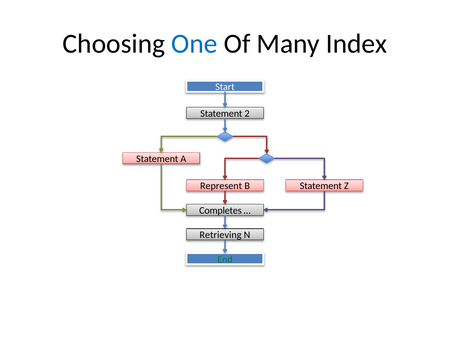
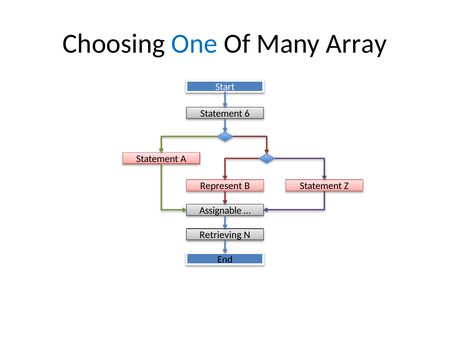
Index: Index -> Array
2: 2 -> 6
Completes: Completes -> Assignable
End colour: green -> black
